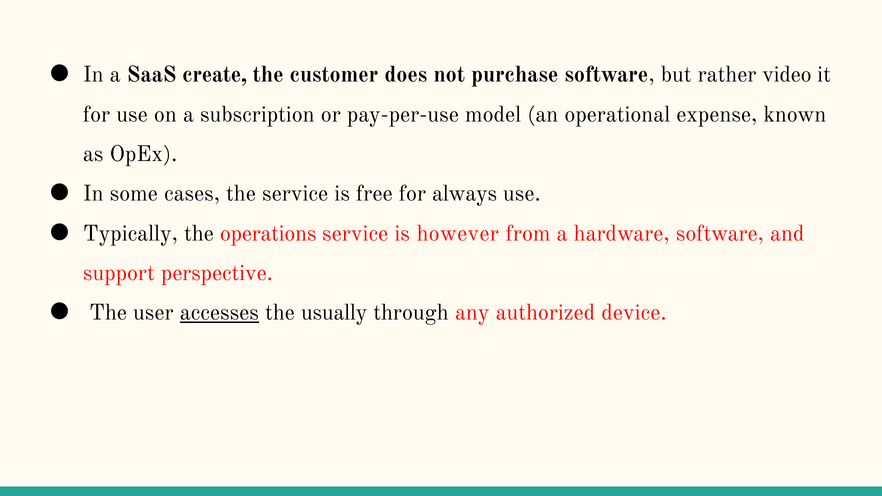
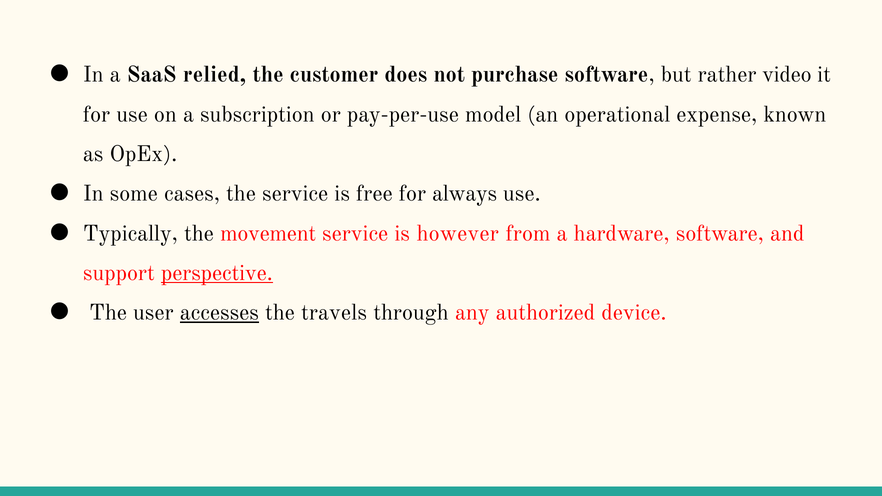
create: create -> relied
operations: operations -> movement
perspective underline: none -> present
usually: usually -> travels
